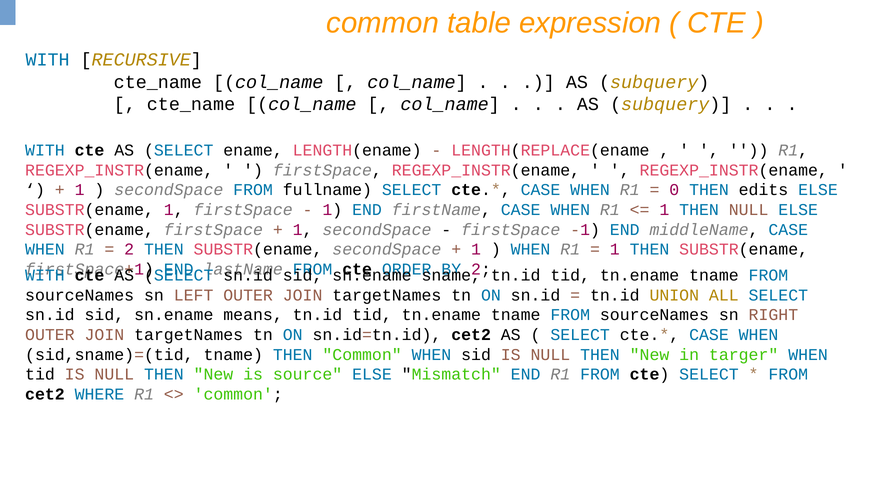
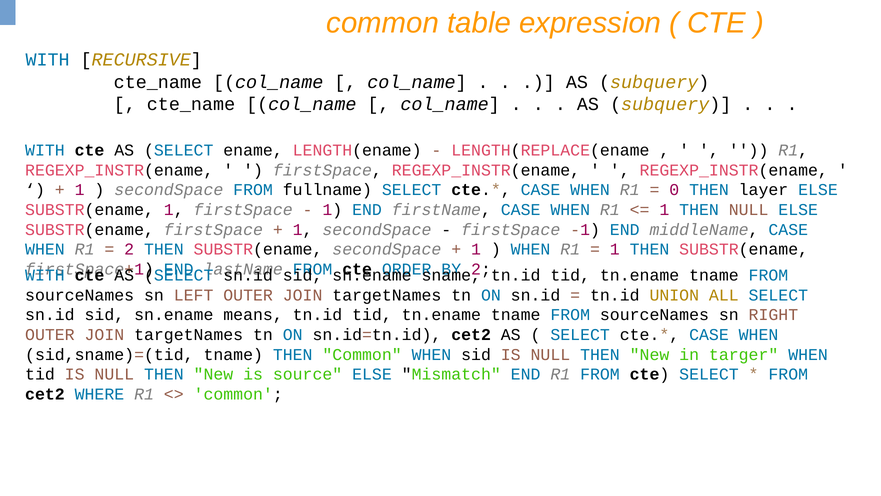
edits: edits -> layer
